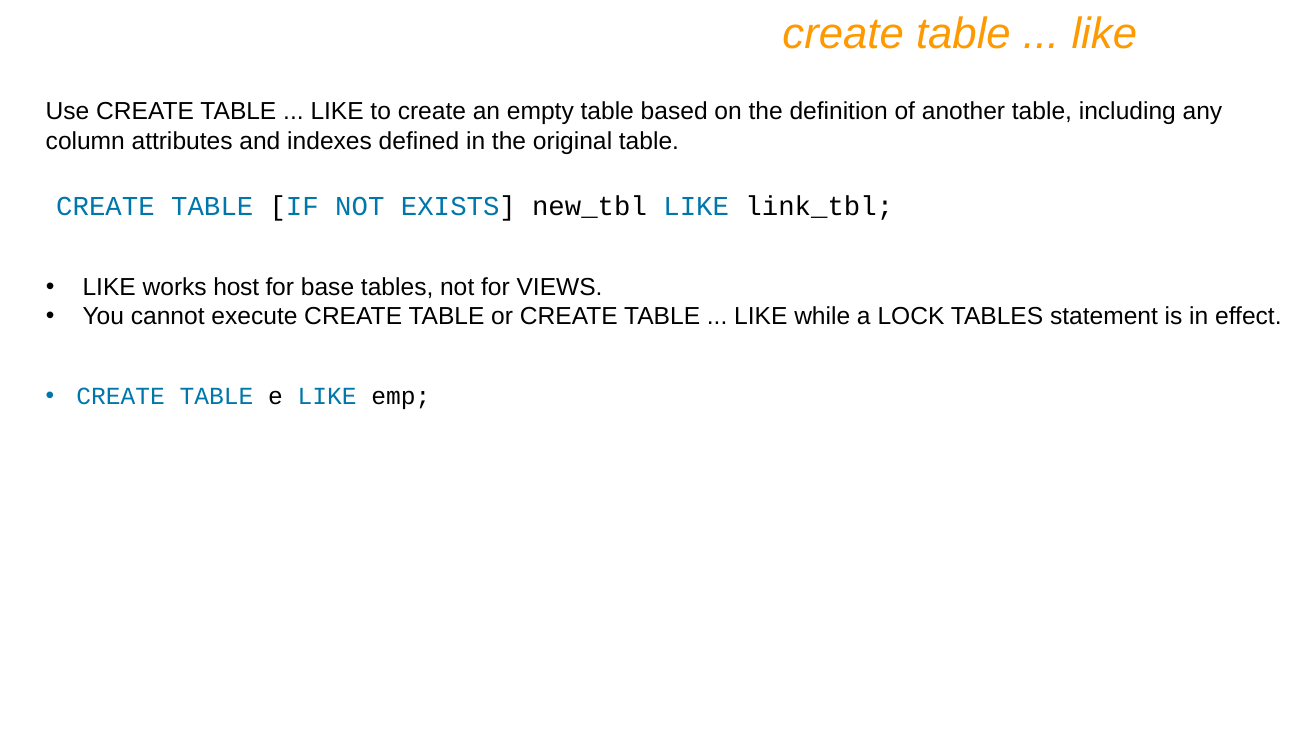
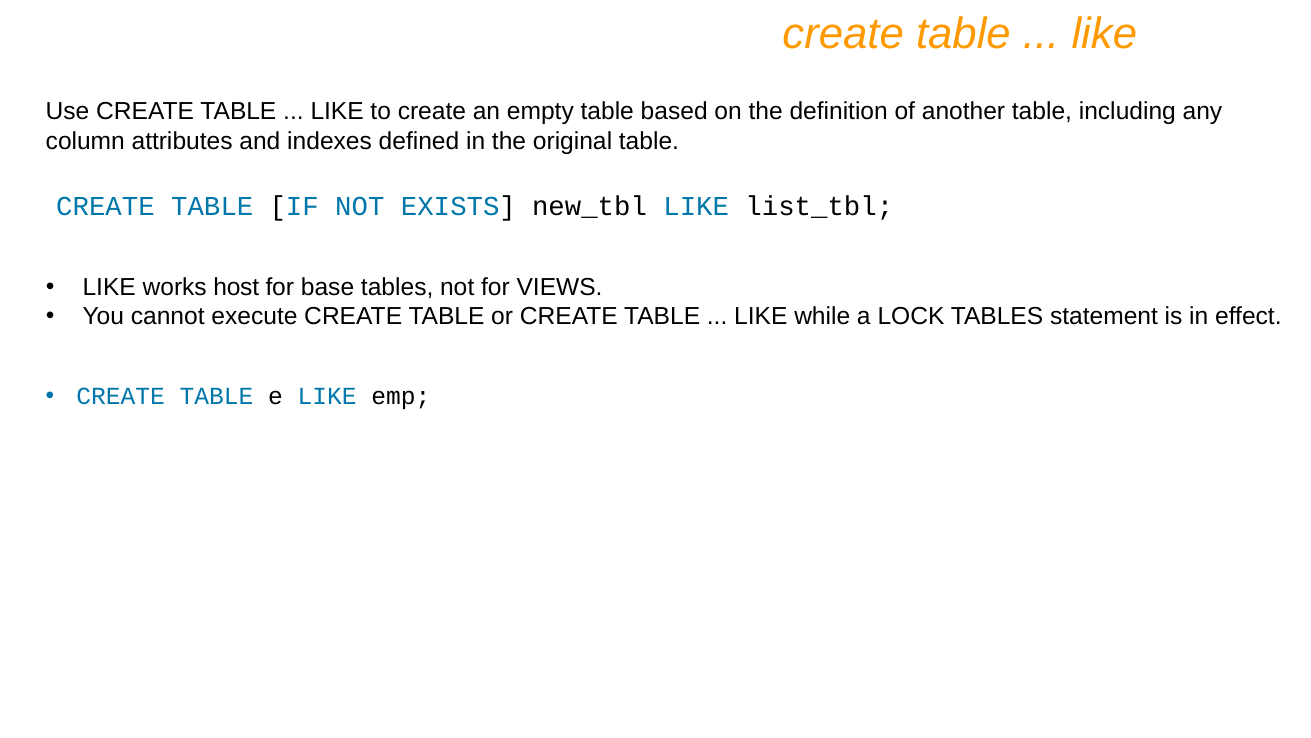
link_tbl: link_tbl -> list_tbl
